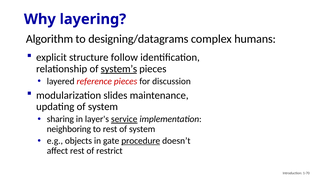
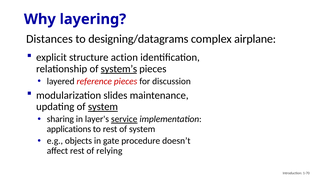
Algorithm: Algorithm -> Distances
humans: humans -> airplane
follow: follow -> action
system at (103, 107) underline: none -> present
neighboring: neighboring -> applications
procedure underline: present -> none
restrict: restrict -> relying
